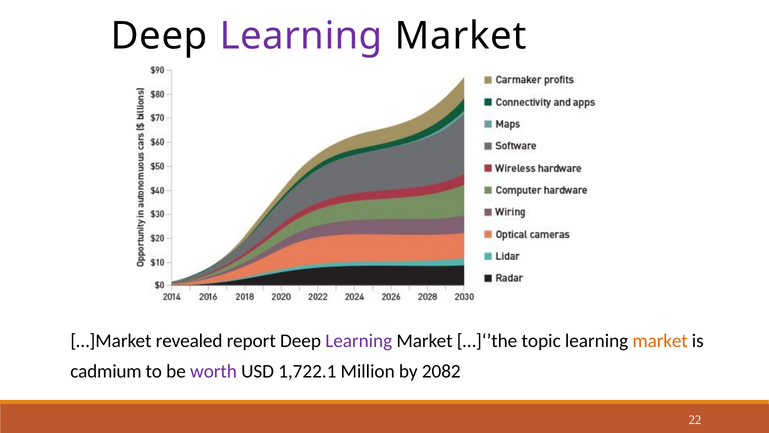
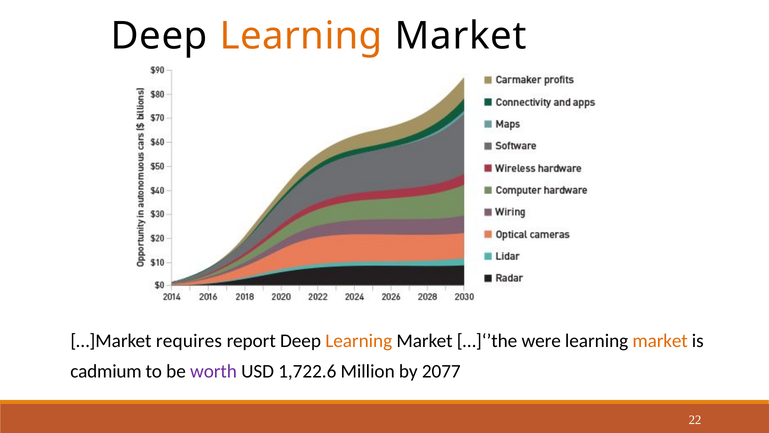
Learning at (301, 36) colour: purple -> orange
revealed: revealed -> requires
Learning at (359, 340) colour: purple -> orange
topic: topic -> were
1,722.1: 1,722.1 -> 1,722.6
2082: 2082 -> 2077
